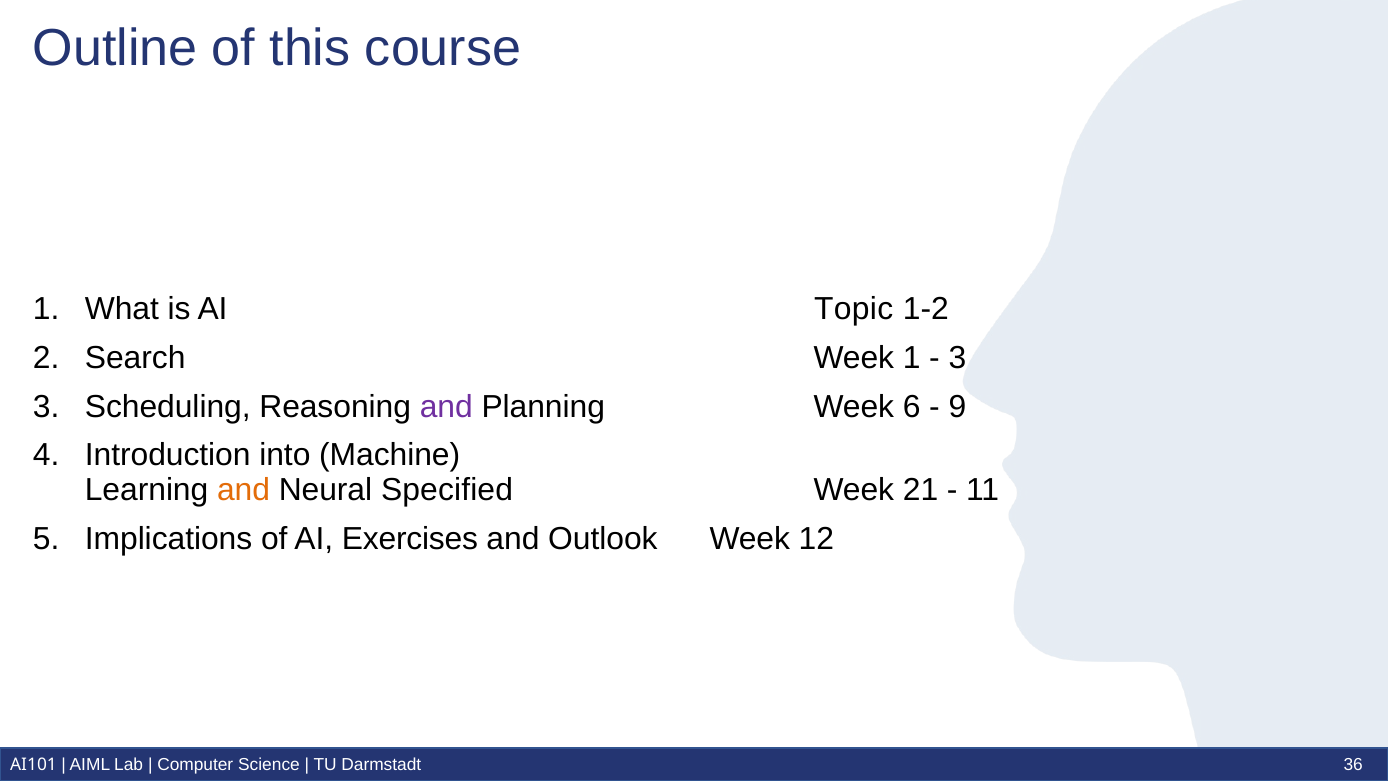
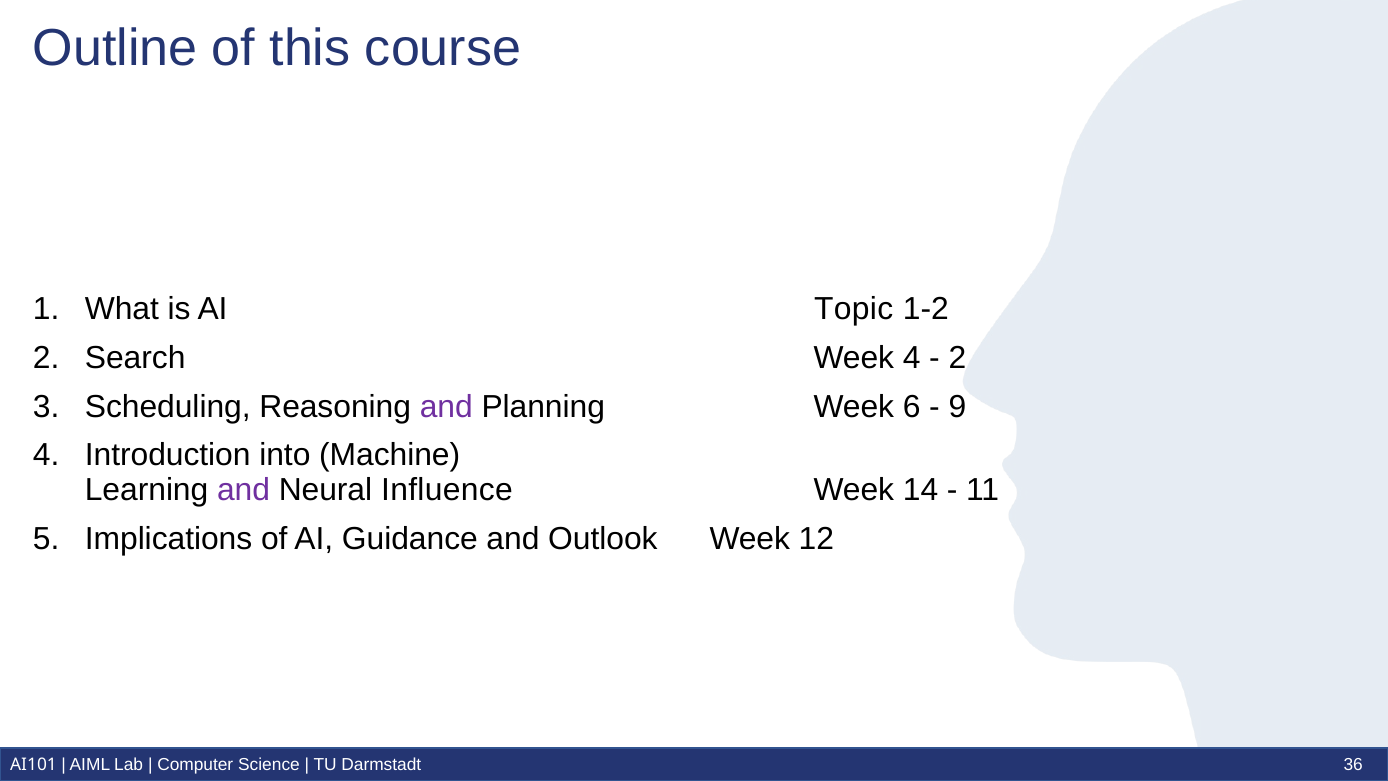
Week 1: 1 -> 4
3 at (957, 358): 3 -> 2
and at (244, 490) colour: orange -> purple
Specified: Specified -> Influence
21: 21 -> 14
Exercises: Exercises -> Guidance
